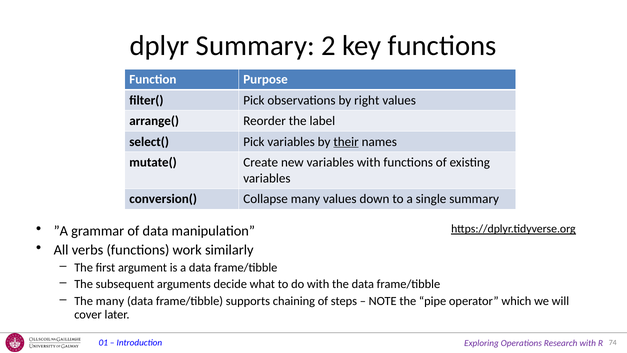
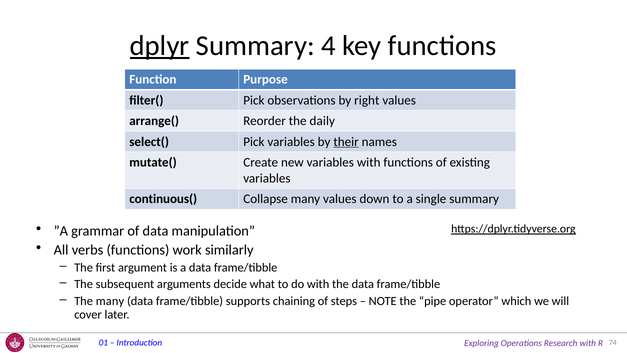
dplyr underline: none -> present
2: 2 -> 4
label: label -> daily
conversion(: conversion( -> continuous(
